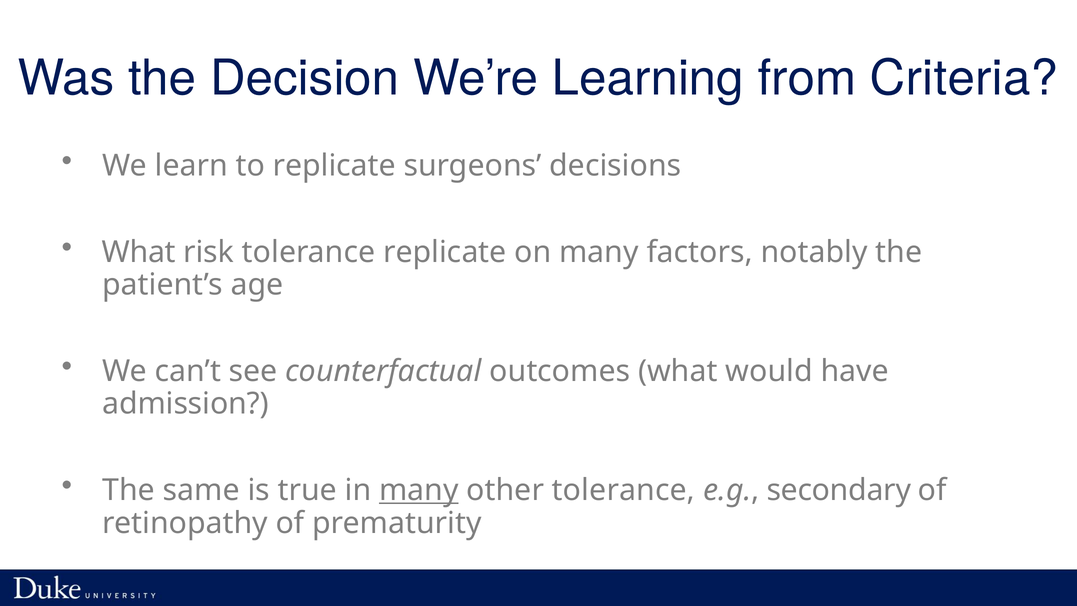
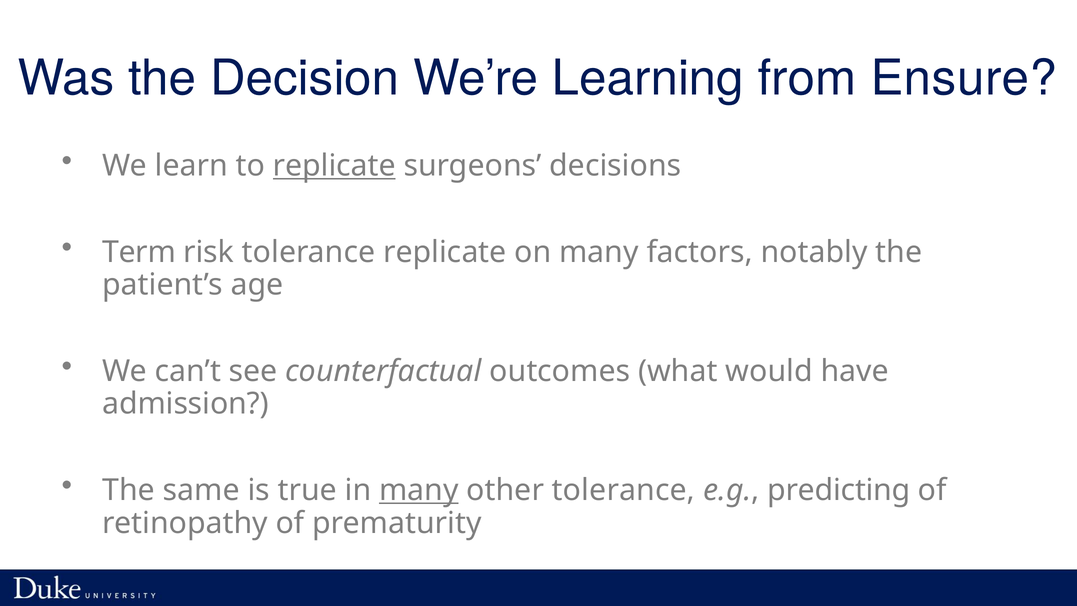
Criteria: Criteria -> Ensure
replicate at (334, 166) underline: none -> present
What at (139, 252): What -> Term
secondary: secondary -> predicting
